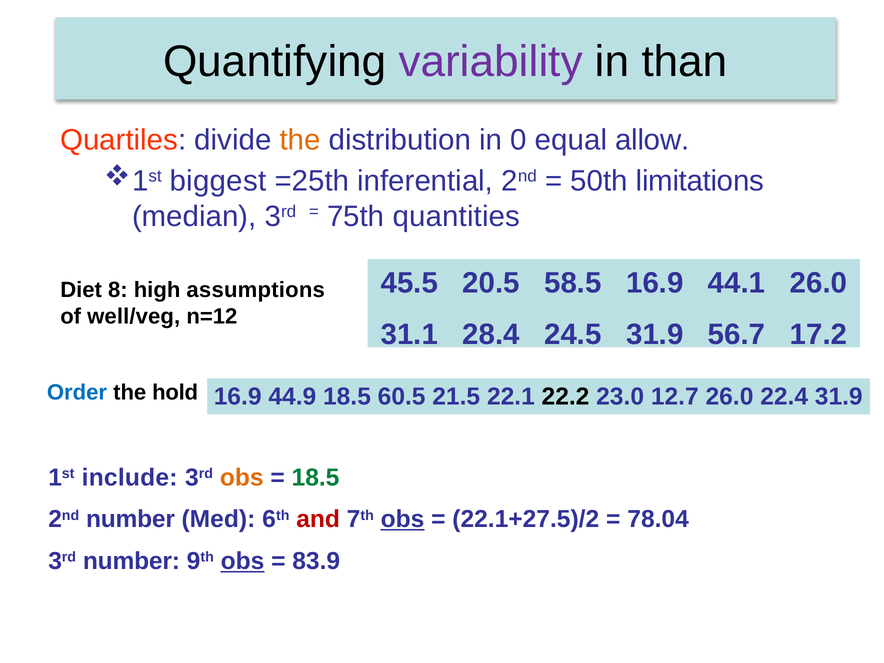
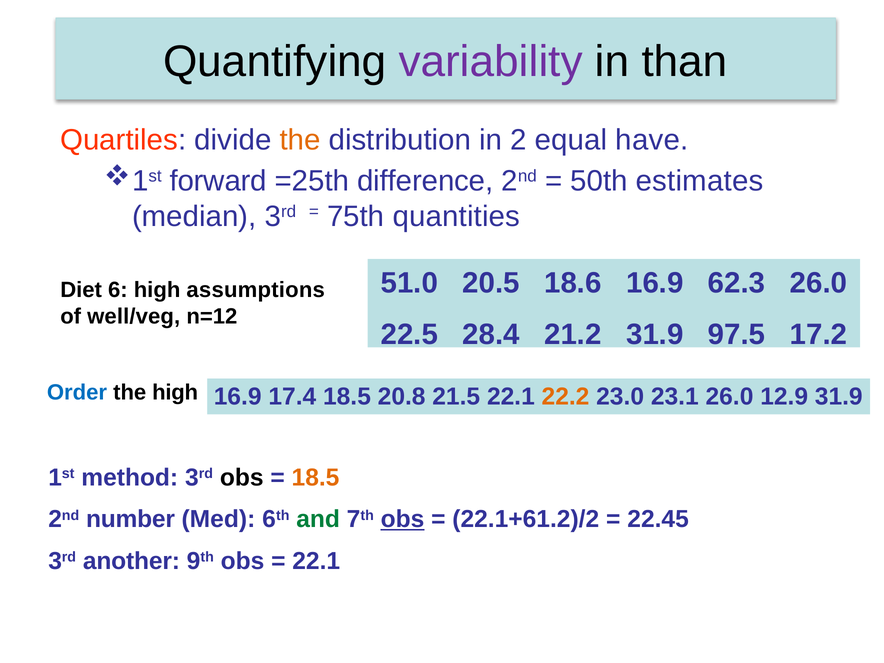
0: 0 -> 2
allow: allow -> have
biggest: biggest -> forward
inferential: inferential -> difference
limitations: limitations -> estimates
45.5: 45.5 -> 51.0
58.5: 58.5 -> 18.6
44.1: 44.1 -> 62.3
8: 8 -> 6
31.1: 31.1 -> 22.5
24.5: 24.5 -> 21.2
56.7: 56.7 -> 97.5
the hold: hold -> high
44.9: 44.9 -> 17.4
60.5: 60.5 -> 20.8
22.2 colour: black -> orange
12.7: 12.7 -> 23.1
22.4: 22.4 -> 12.9
include: include -> method
obs at (242, 478) colour: orange -> black
18.5 at (316, 478) colour: green -> orange
and colour: red -> green
22.1+27.5)/2: 22.1+27.5)/2 -> 22.1+61.2)/2
78.04: 78.04 -> 22.45
3rd number: number -> another
obs at (243, 561) underline: present -> none
83.9 at (316, 561): 83.9 -> 22.1
